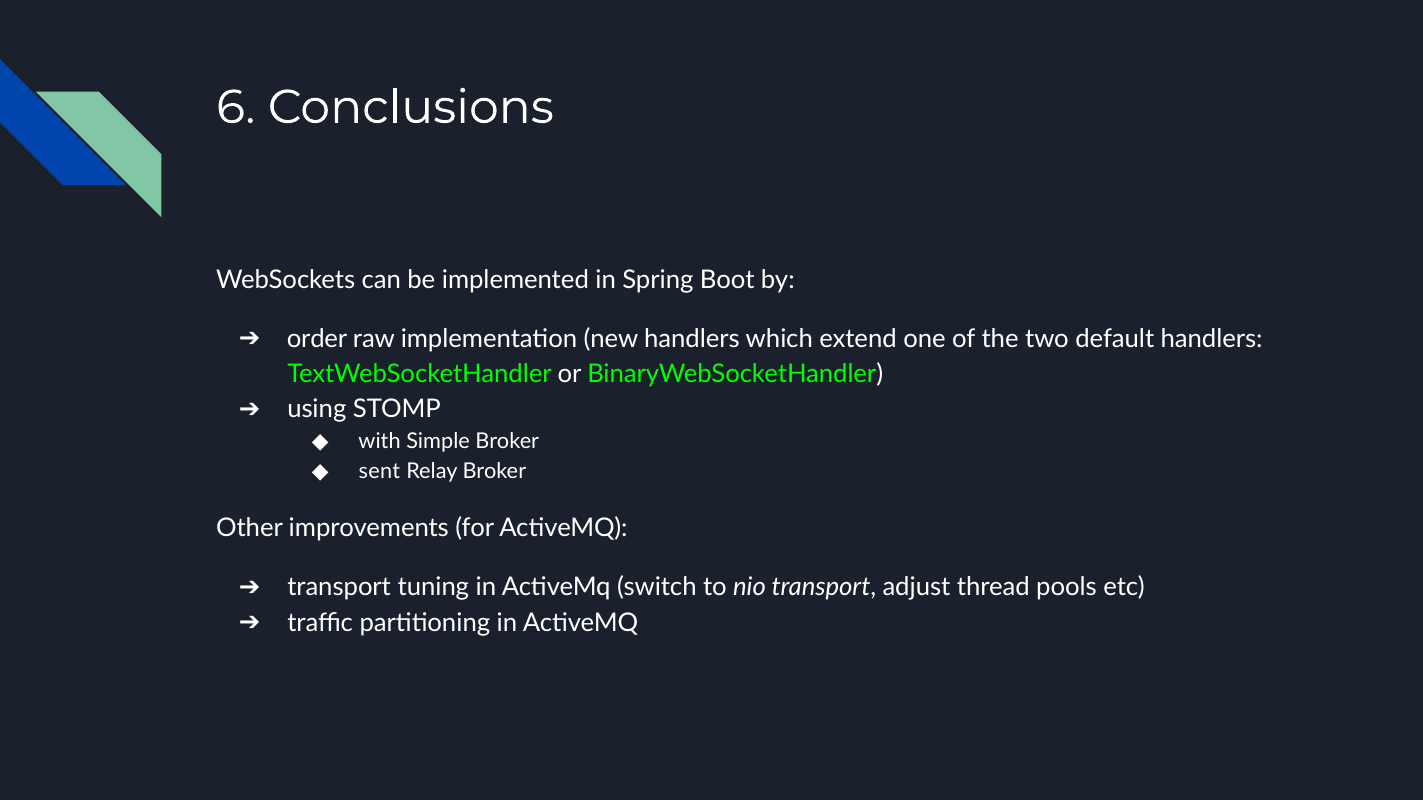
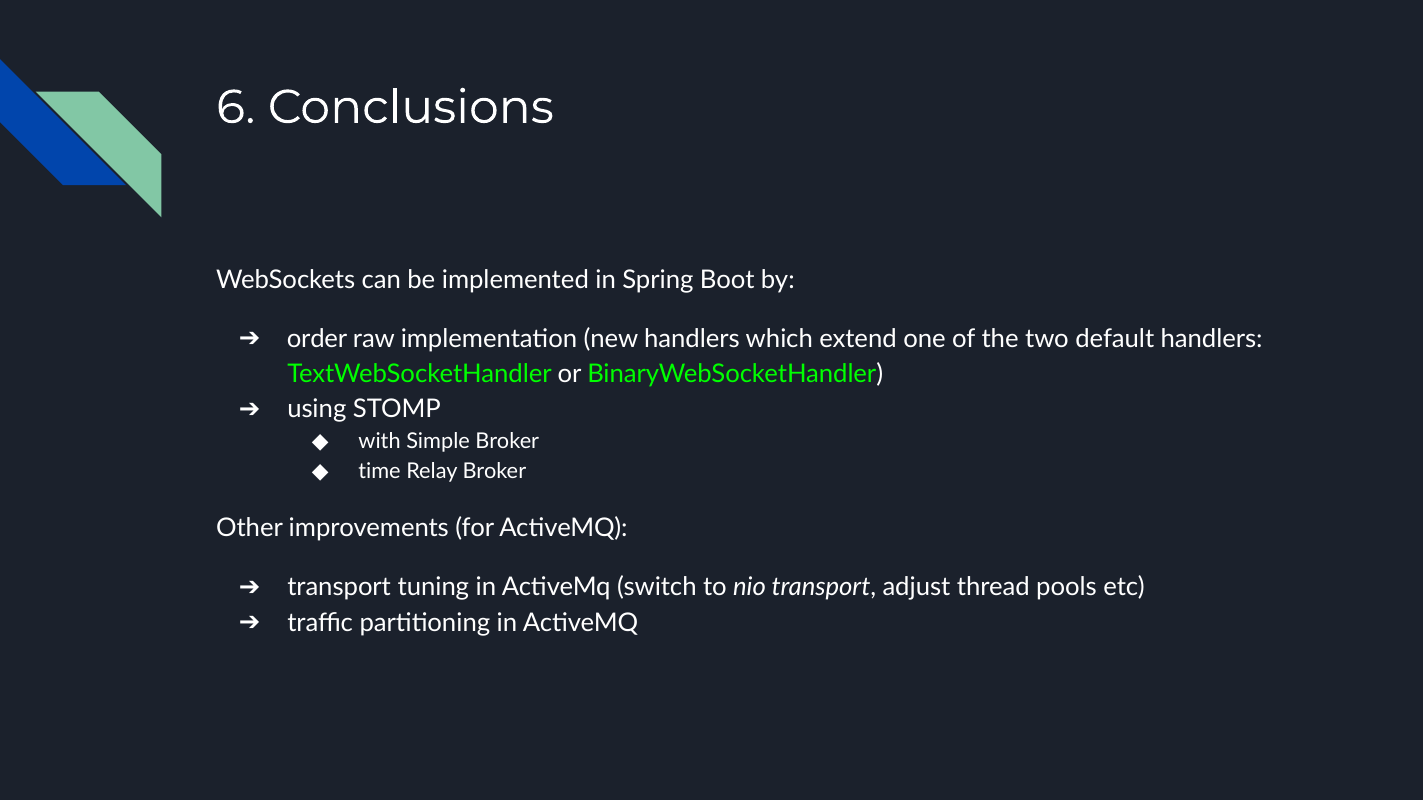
sent: sent -> time
